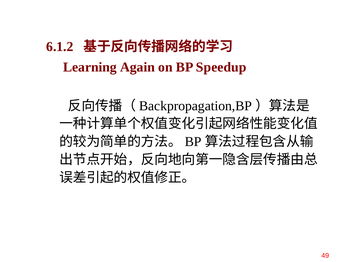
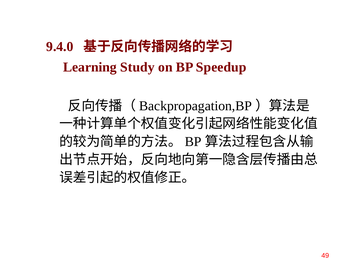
6.1.2: 6.1.2 -> 9.4.0
Again: Again -> Study
